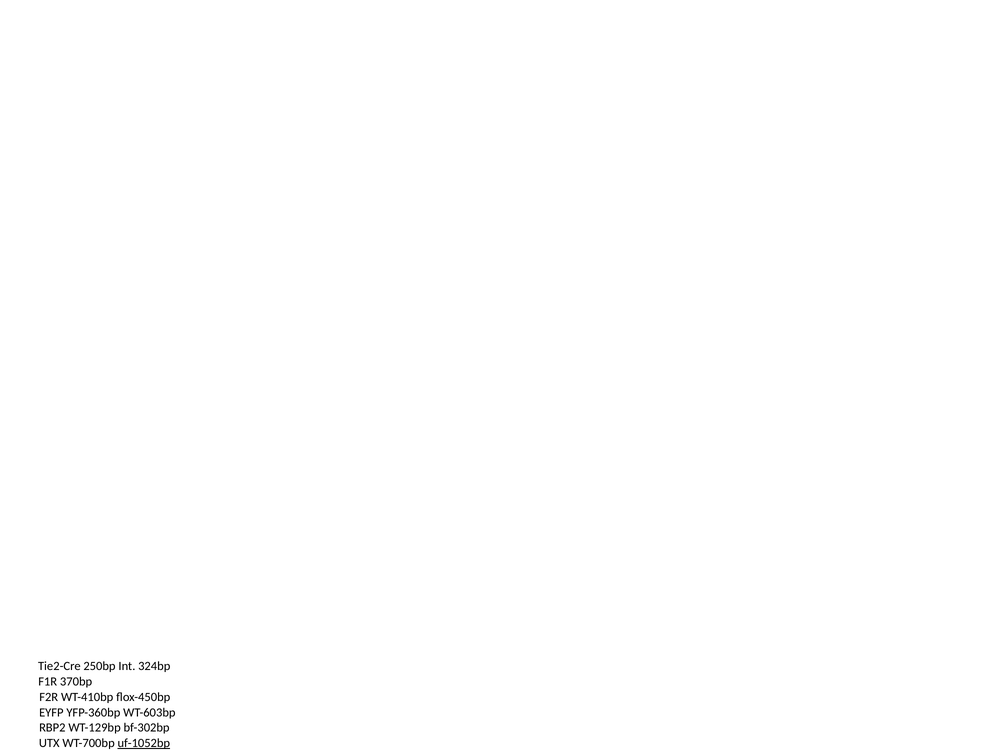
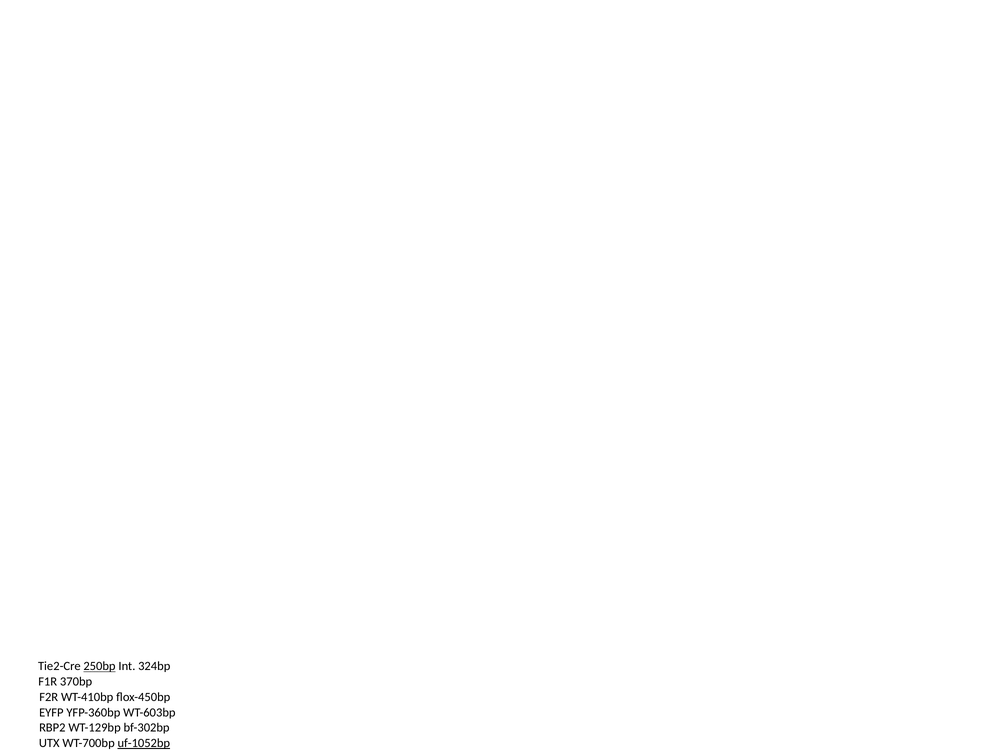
250bp underline: none -> present
